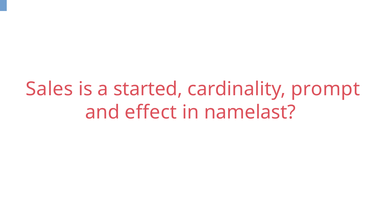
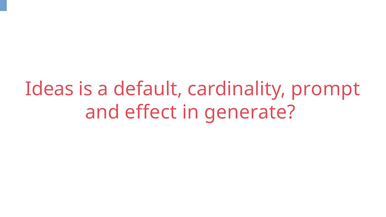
Sales: Sales -> Ideas
started: started -> default
namelast: namelast -> generate
